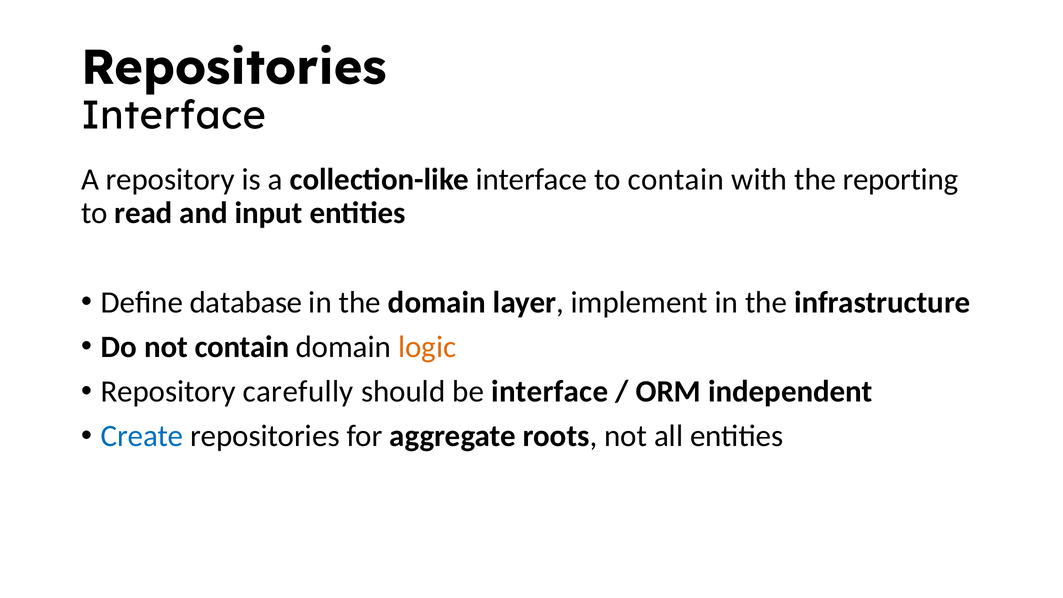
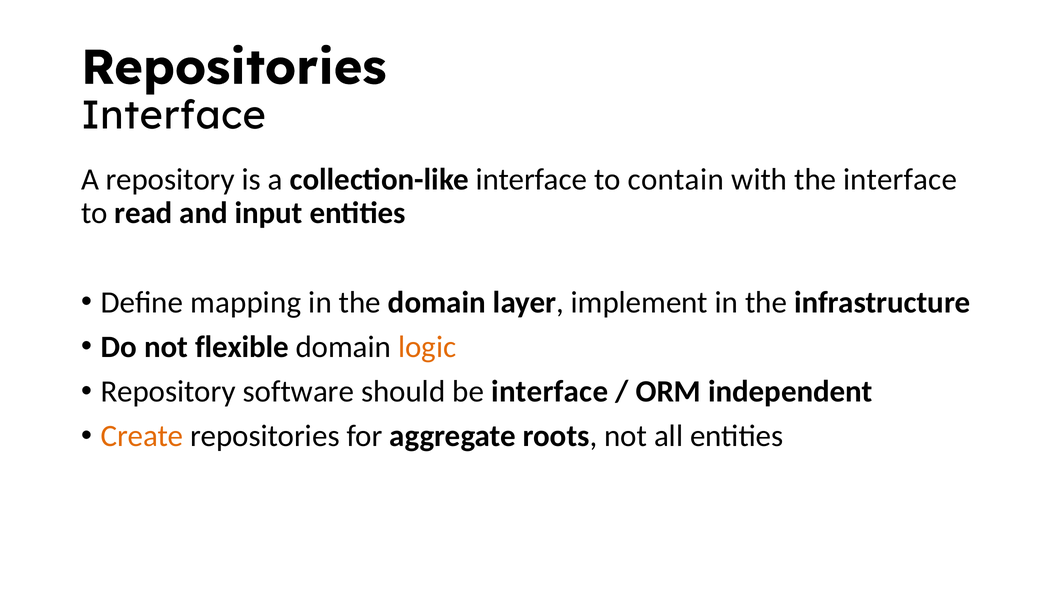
the reporting: reporting -> interface
database: database -> mapping
not contain: contain -> flexible
carefully: carefully -> software
Create colour: blue -> orange
